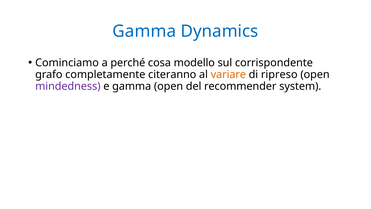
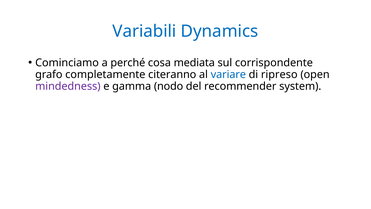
Gamma at (144, 31): Gamma -> Variabili
modello: modello -> mediata
variare colour: orange -> blue
gamma open: open -> nodo
